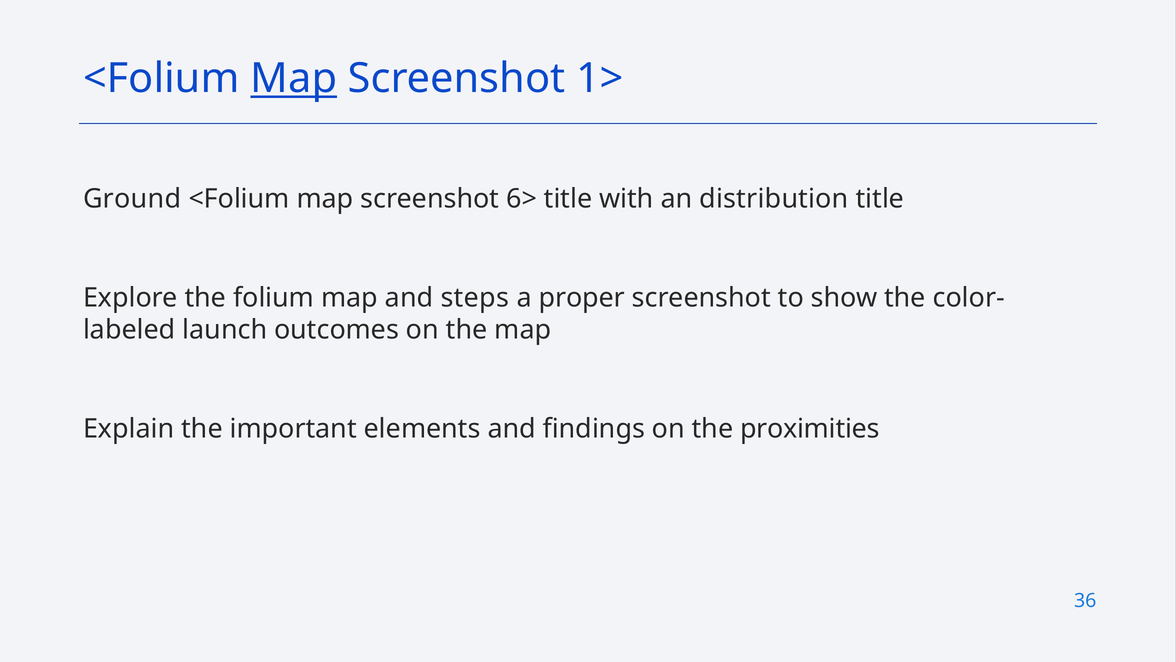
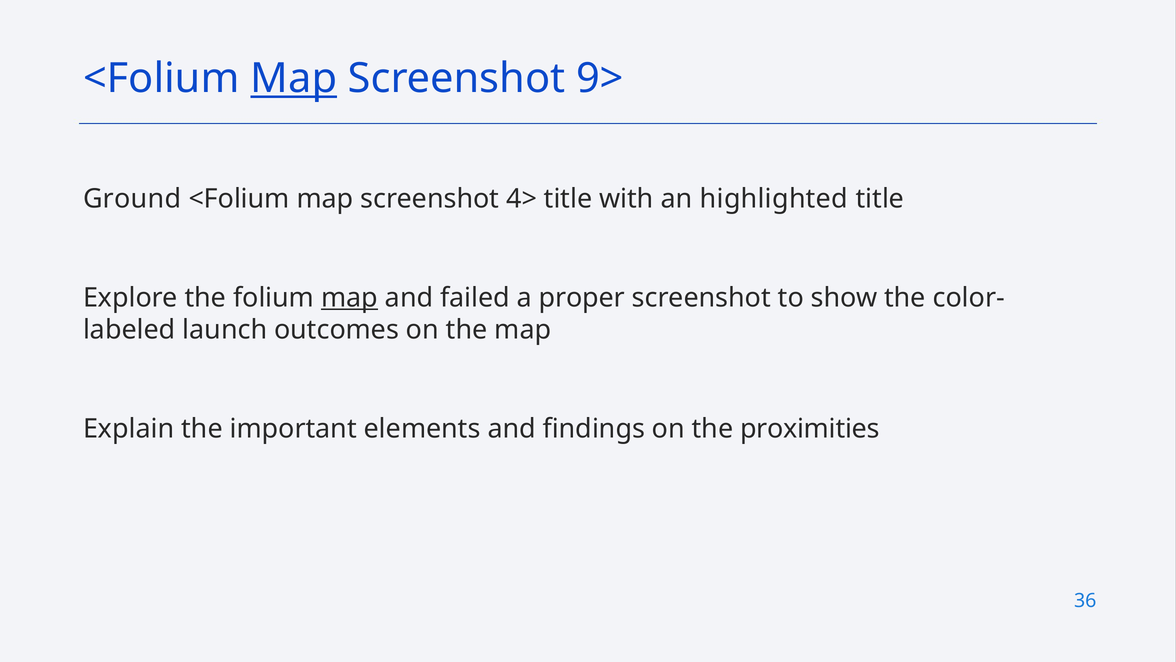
1>: 1> -> 9>
6>: 6> -> 4>
distribution: distribution -> highlighted
map at (350, 297) underline: none -> present
steps: steps -> failed
